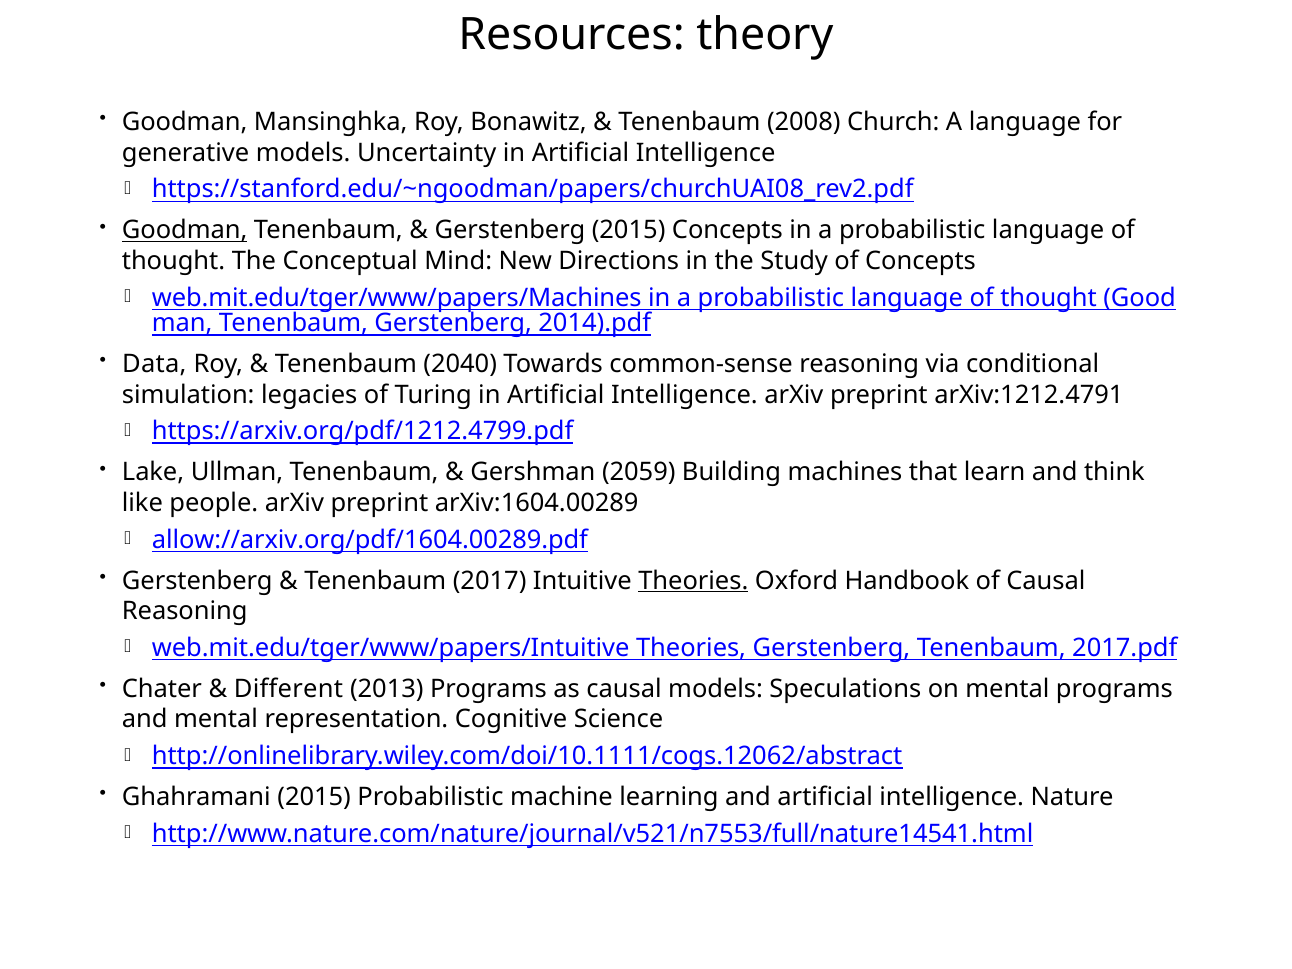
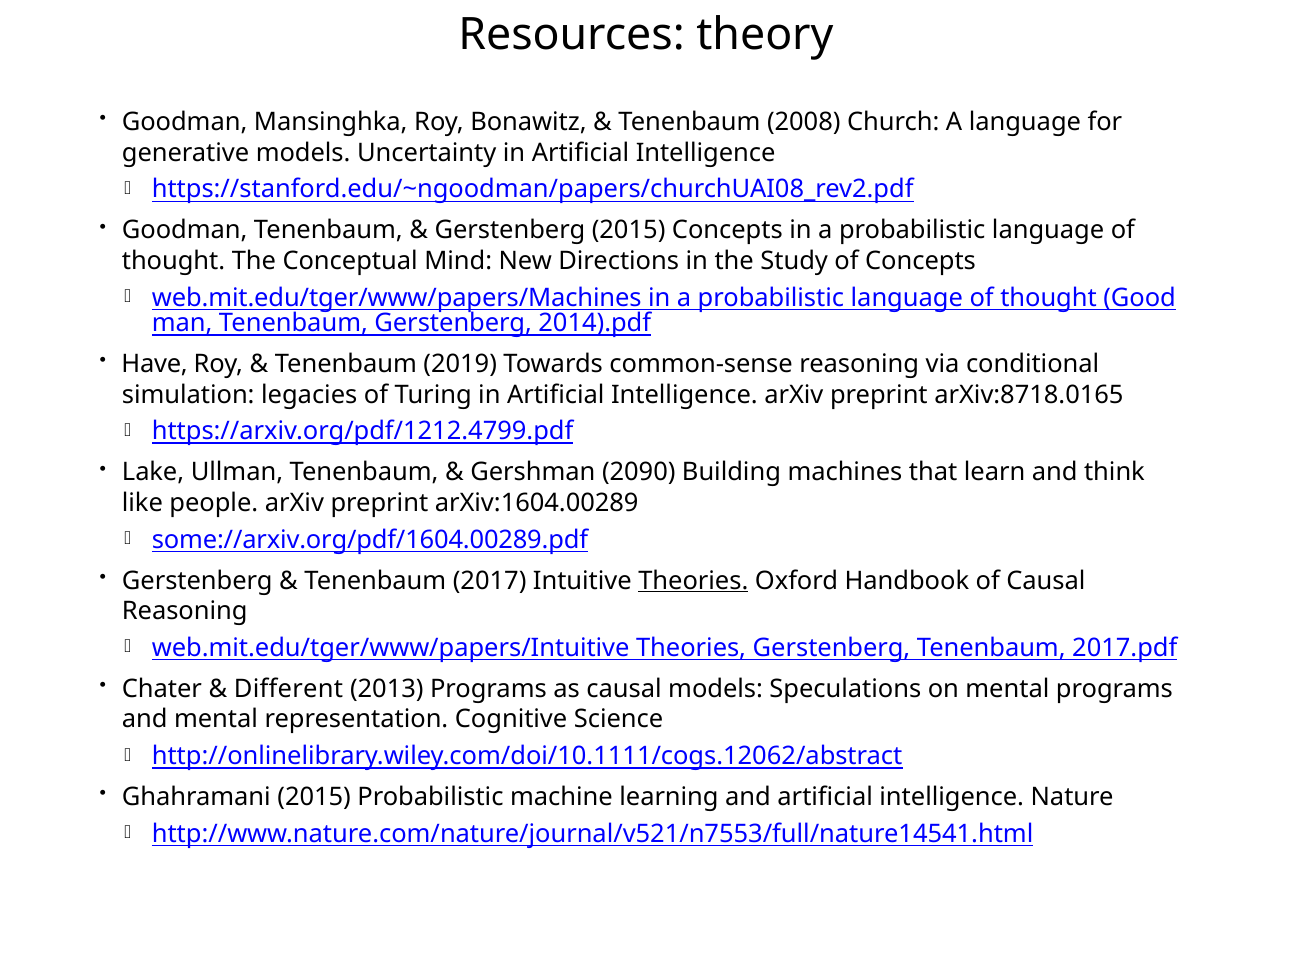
Goodman at (185, 230) underline: present -> none
Data: Data -> Have
2040: 2040 -> 2019
arXiv:1212.4791: arXiv:1212.4791 -> arXiv:8718.0165
2059: 2059 -> 2090
allow://arxiv.org/pdf/1604.00289.pdf: allow://arxiv.org/pdf/1604.00289.pdf -> some://arxiv.org/pdf/1604.00289.pdf
